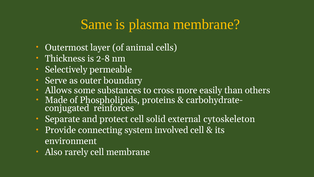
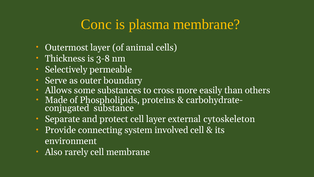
Same: Same -> Conc
2-8: 2-8 -> 3-8
reinforces: reinforces -> substance
cell solid: solid -> layer
